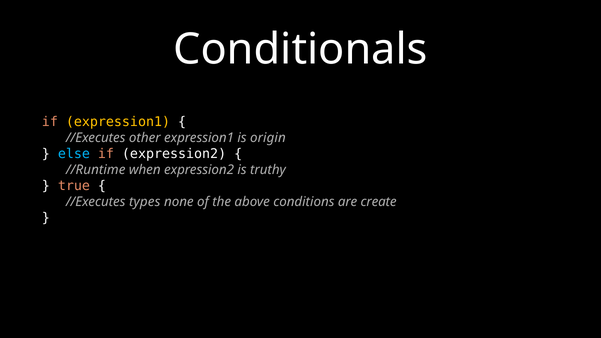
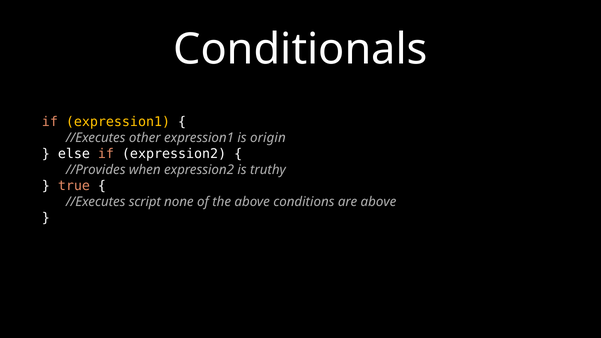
else colour: light blue -> white
//Runtime: //Runtime -> //Provides
types: types -> script
are create: create -> above
